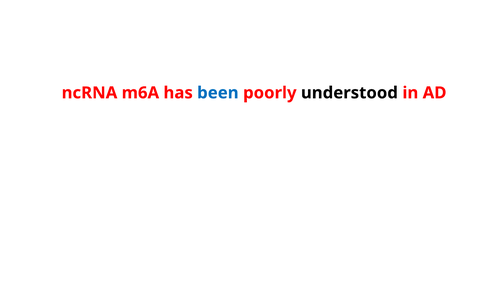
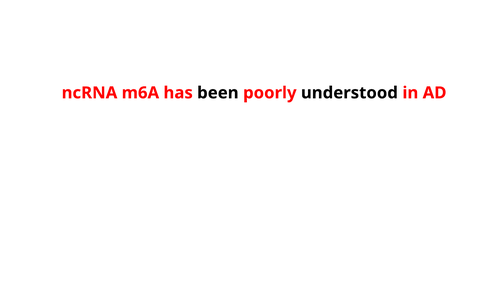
been colour: blue -> black
